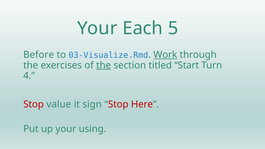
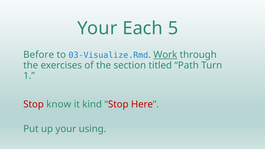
the at (104, 65) underline: present -> none
Start: Start -> Path
4: 4 -> 1
value: value -> know
sign: sign -> kind
